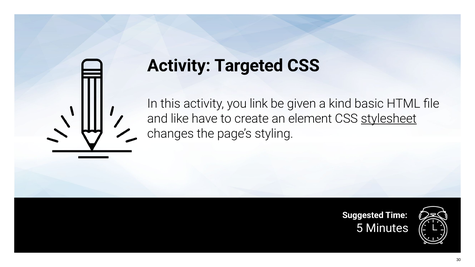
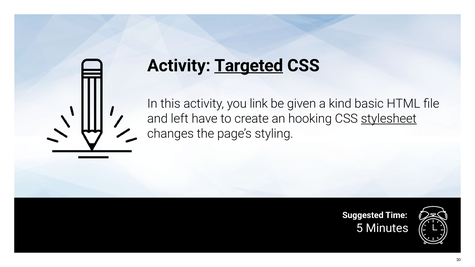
Targeted underline: none -> present
like: like -> left
element: element -> hooking
